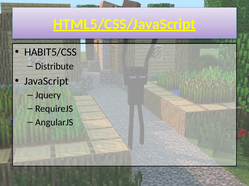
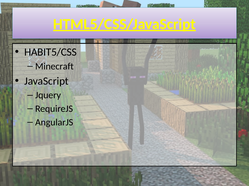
Distribute: Distribute -> Minecraft
